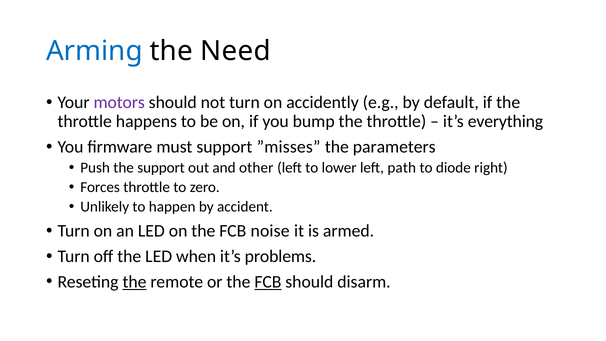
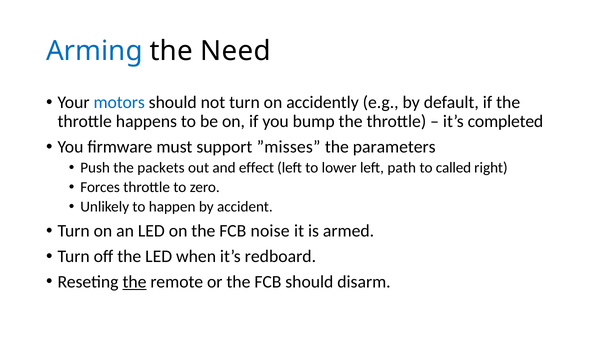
motors colour: purple -> blue
everything: everything -> completed
the support: support -> packets
other: other -> effect
diode: diode -> called
problems: problems -> redboard
FCB at (268, 282) underline: present -> none
